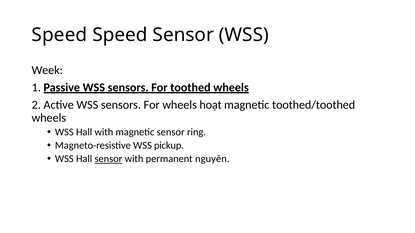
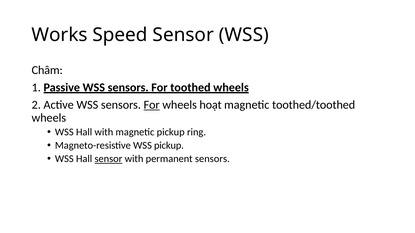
Speed at (59, 35): Speed -> Works
Week: Week -> Châm
For at (152, 105) underline: none -> present
magnetic sensor: sensor -> pickup
permanent nguyên: nguyên -> sensors
